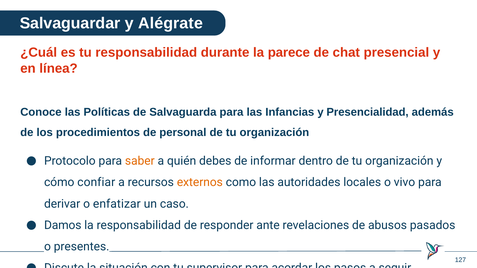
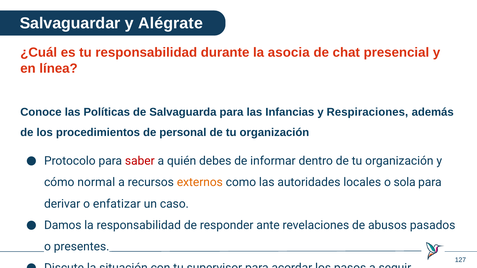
parece: parece -> asocia
Presencialidad: Presencialidad -> Respiraciones
saber colour: orange -> red
confiar: confiar -> normal
locales o vivo: vivo -> sola
